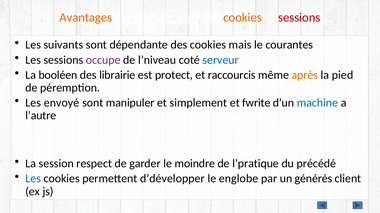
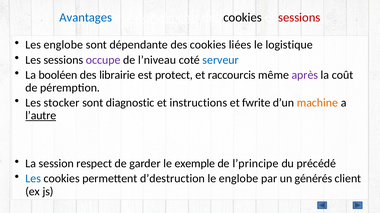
Avantages colour: orange -> blue
cookies at (243, 18) colour: orange -> black
Les suivants: suivants -> englobe
mais: mais -> liées
courantes: courantes -> logistique
après colour: orange -> purple
pied: pied -> coût
envoyé: envoyé -> stocker
manipuler: manipuler -> diagnostic
simplement: simplement -> instructions
machine colour: blue -> orange
l’autre underline: none -> present
moindre: moindre -> exemple
l’pratique: l’pratique -> l’principe
d’développer: d’développer -> d’destruction
